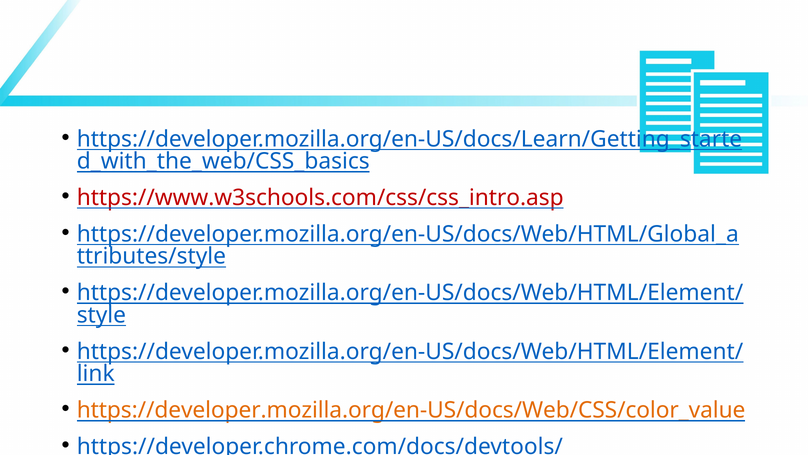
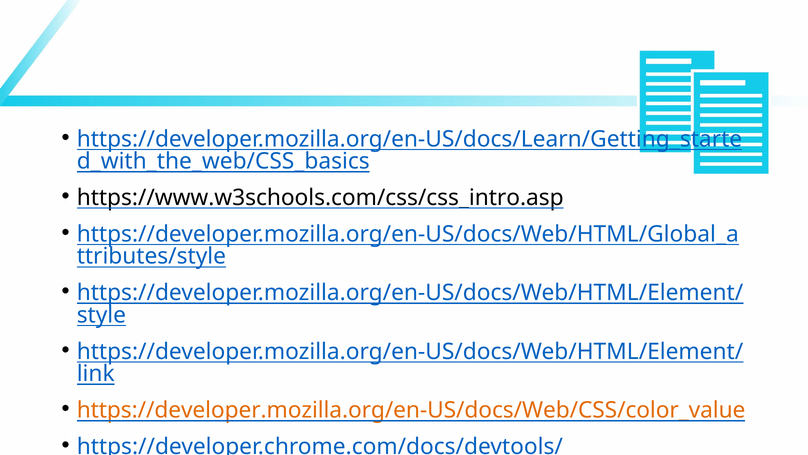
https://www.w3schools.com/css/css_intro.asp colour: red -> black
